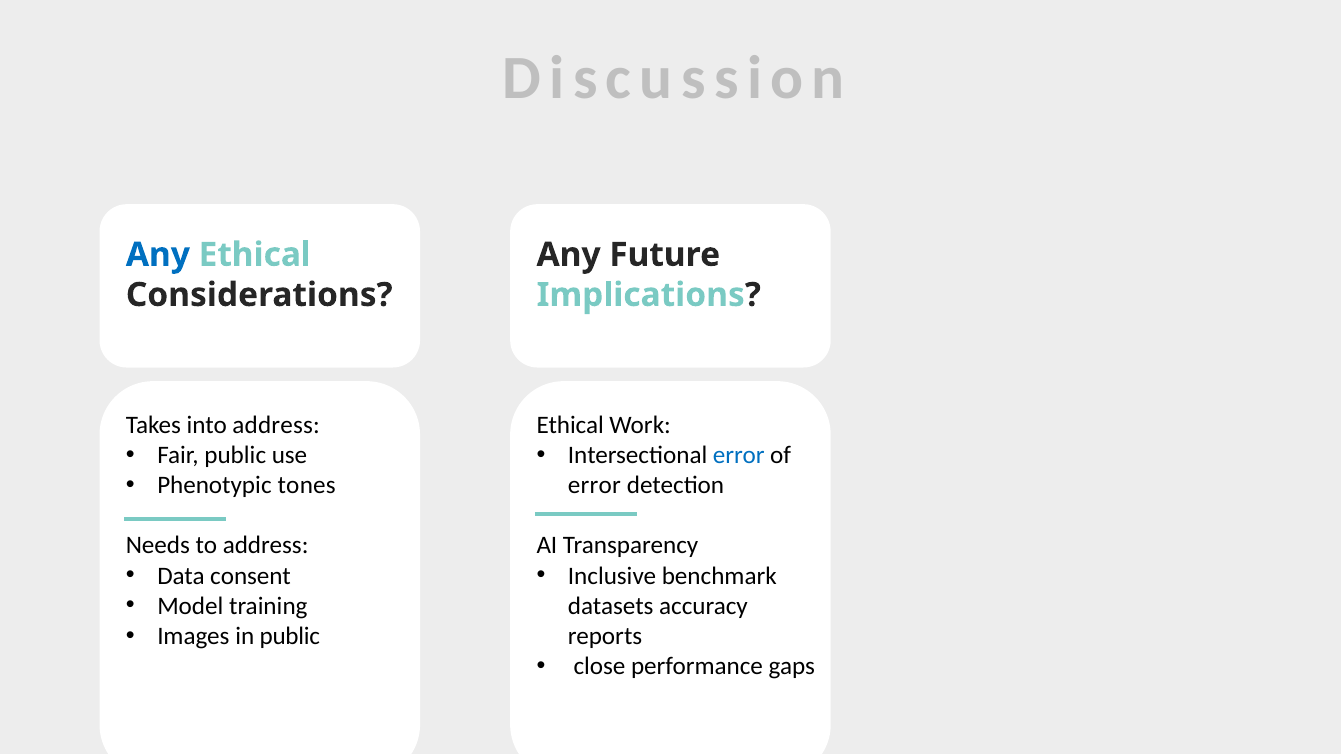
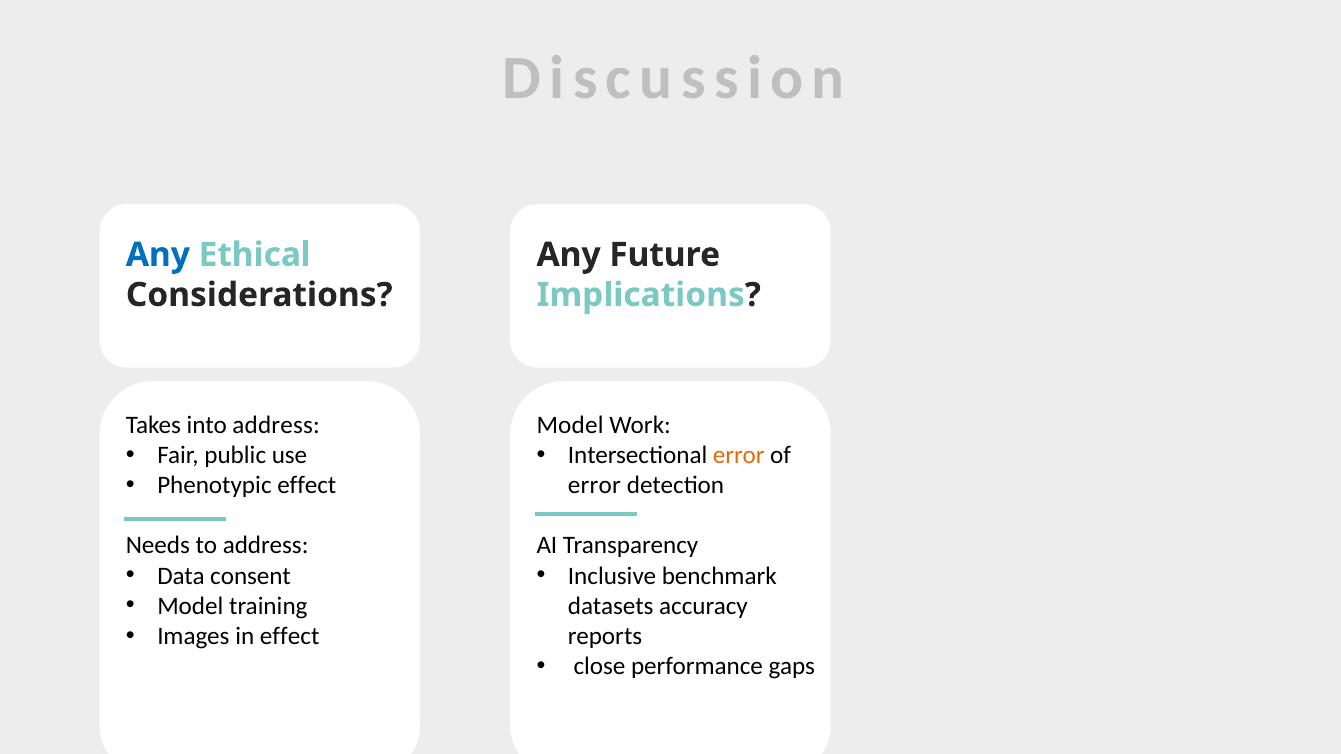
Ethical at (570, 425): Ethical -> Model
error at (739, 455) colour: blue -> orange
Phenotypic tones: tones -> effect
in public: public -> effect
